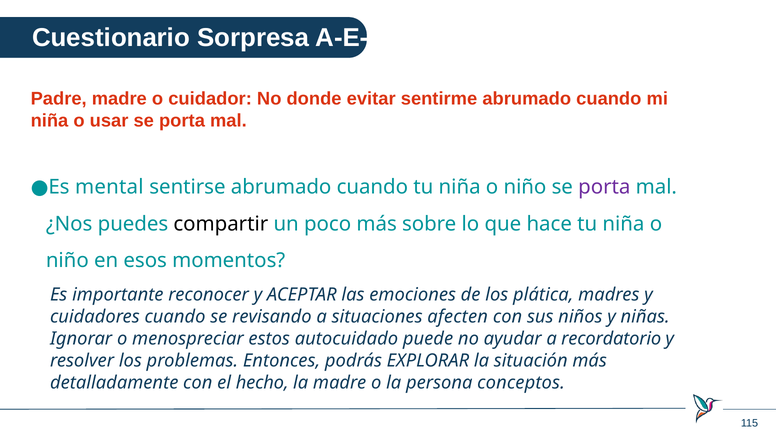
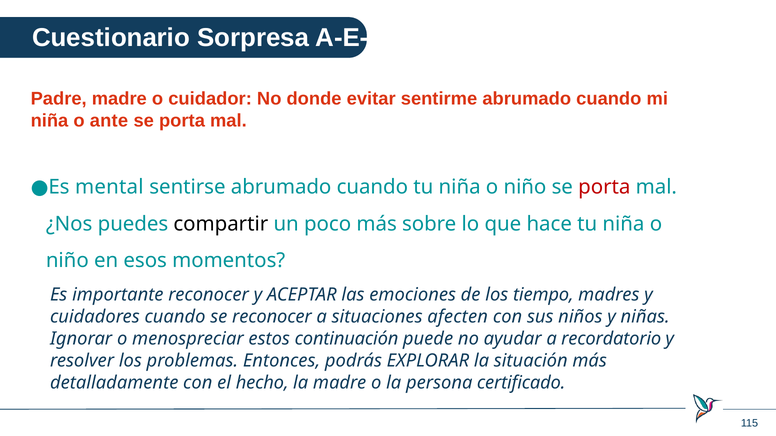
usar: usar -> ante
porta at (604, 187) colour: purple -> red
plática: plática -> tiempo
se revisando: revisando -> reconocer
autocuidado: autocuidado -> continuación
conceptos: conceptos -> certificado
